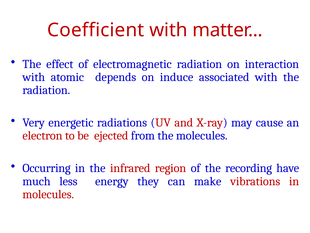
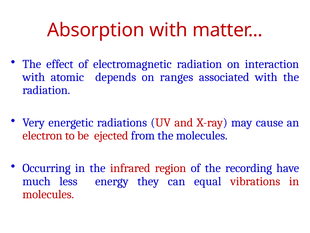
Coefficient: Coefficient -> Absorption
induce: induce -> ranges
make: make -> equal
